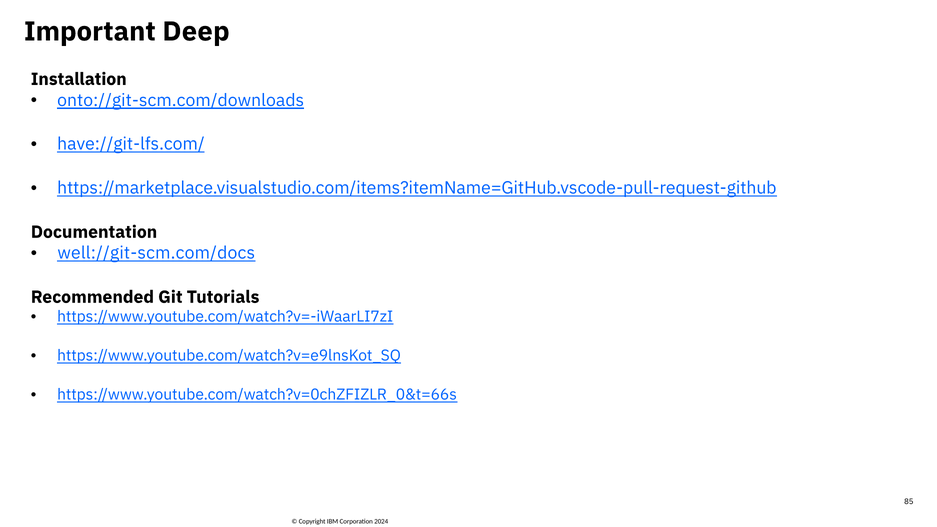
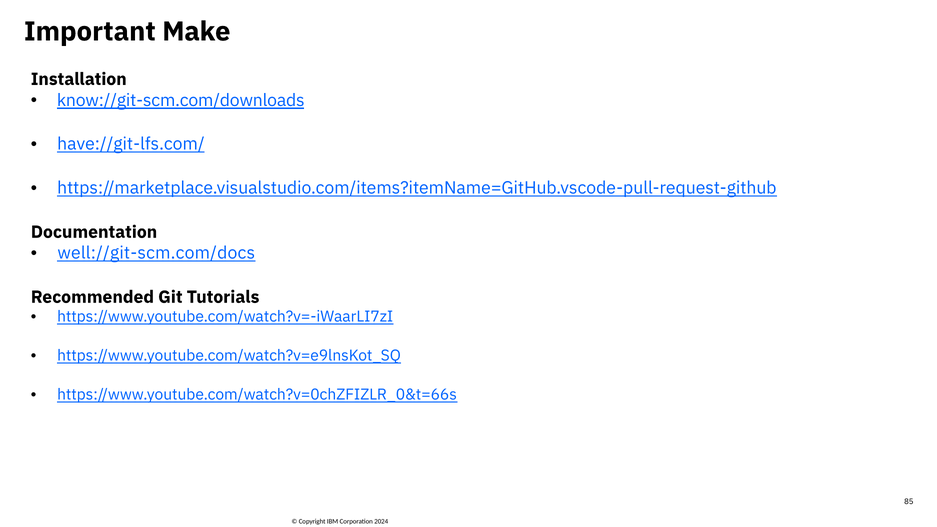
Deep: Deep -> Make
onto://git-scm.com/downloads: onto://git-scm.com/downloads -> know://git-scm.com/downloads
